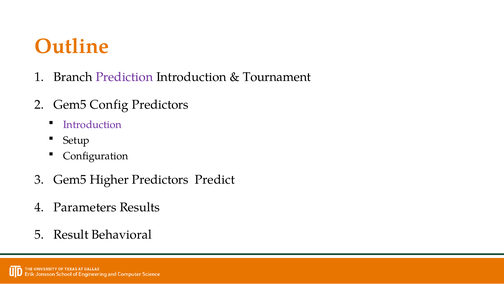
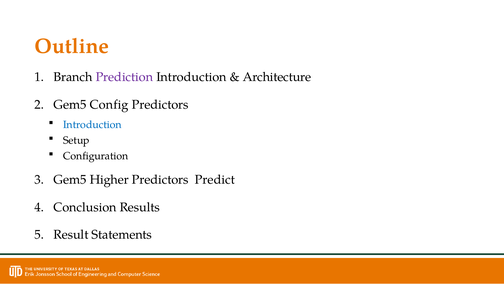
Tournament: Tournament -> Architecture
Introduction at (92, 124) colour: purple -> blue
Parameters: Parameters -> Conclusion
Behavioral: Behavioral -> Statements
